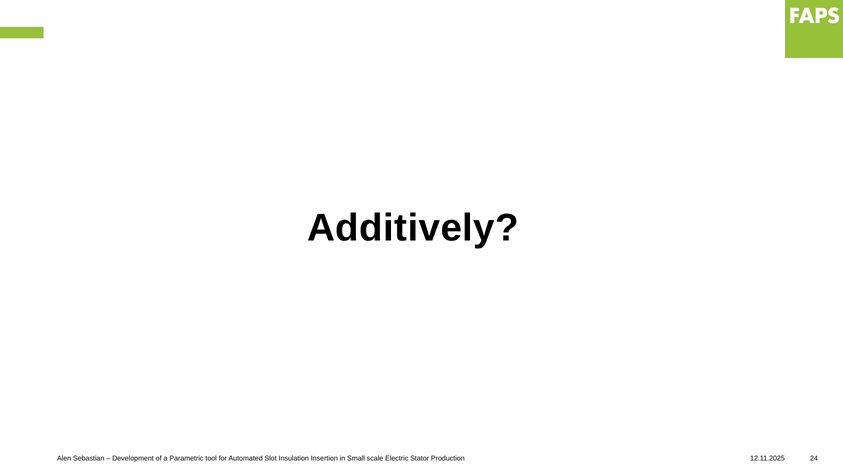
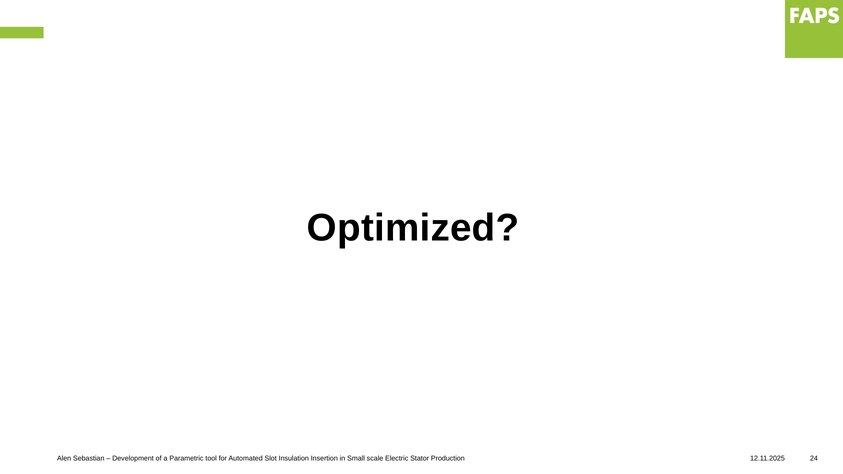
Additively: Additively -> Optimized
